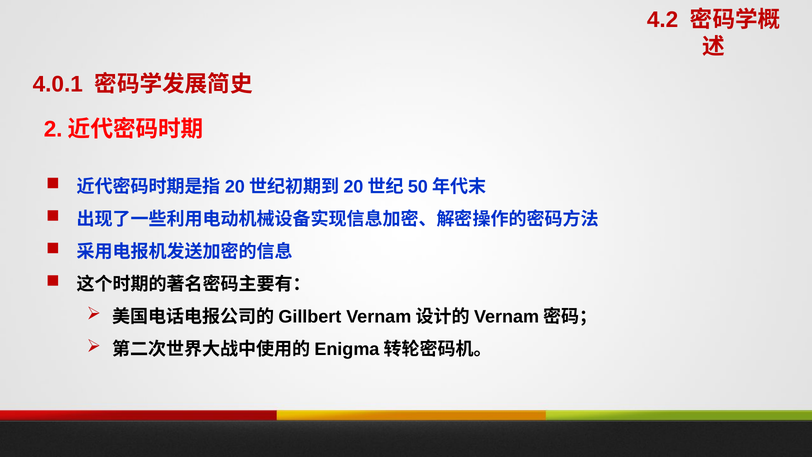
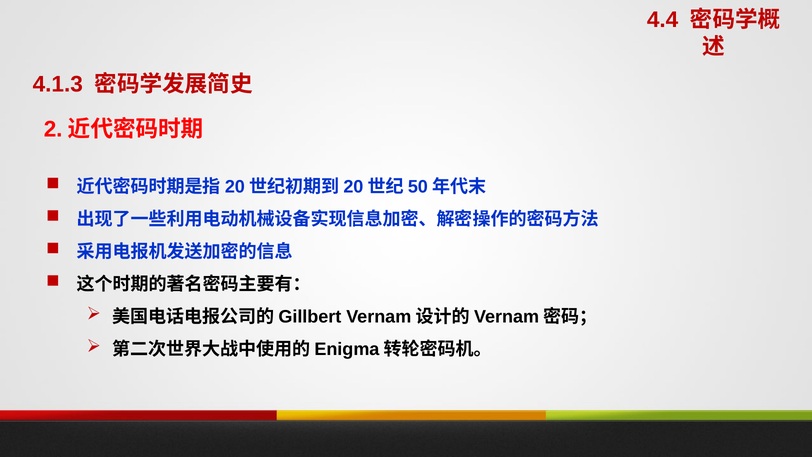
4.2: 4.2 -> 4.4
4.0.1: 4.0.1 -> 4.1.3
